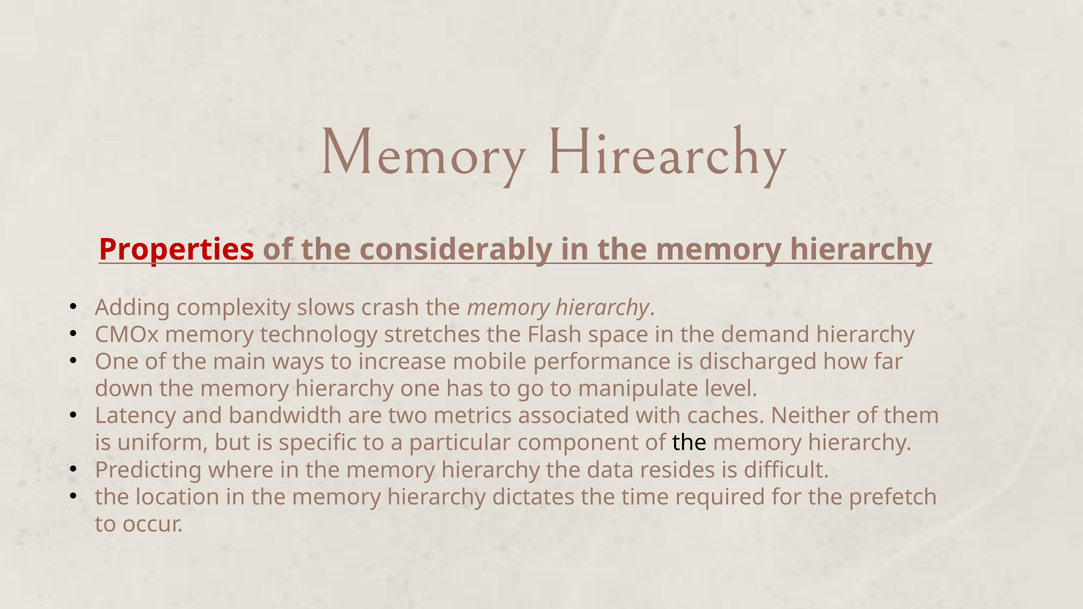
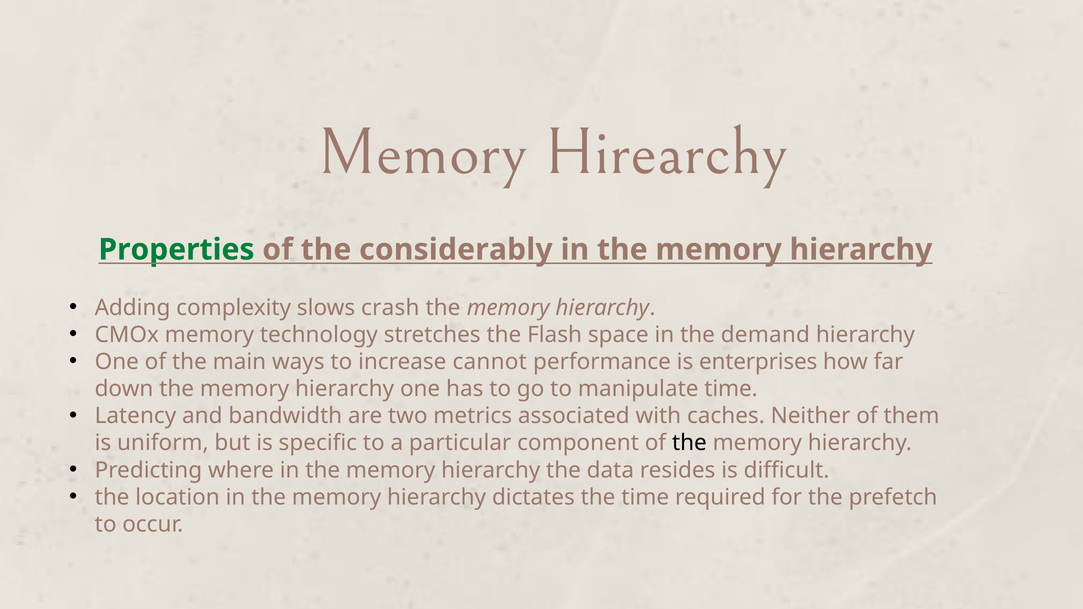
Properties colour: red -> green
mobile: mobile -> cannot
discharged: discharged -> enterprises
manipulate level: level -> time
